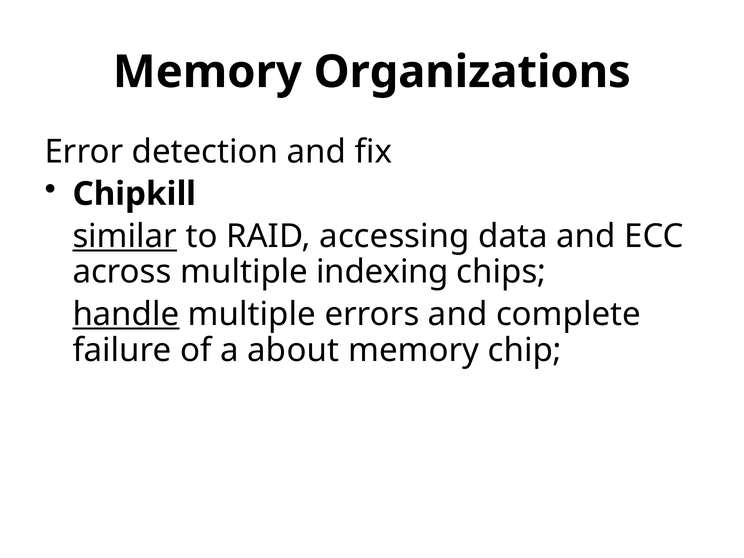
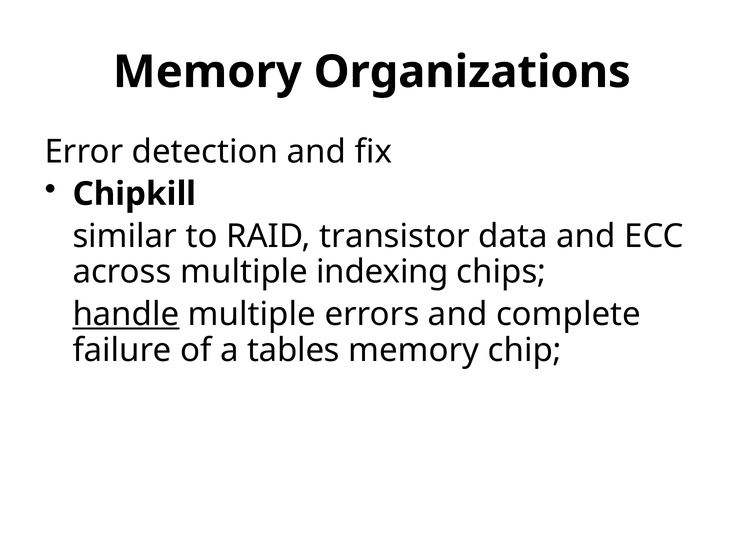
similar underline: present -> none
accessing: accessing -> transistor
about: about -> tables
